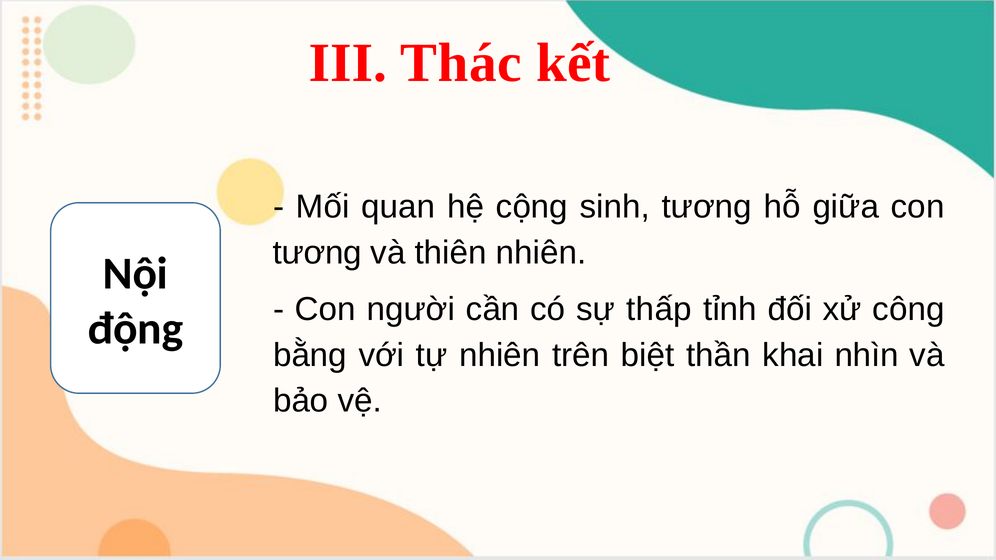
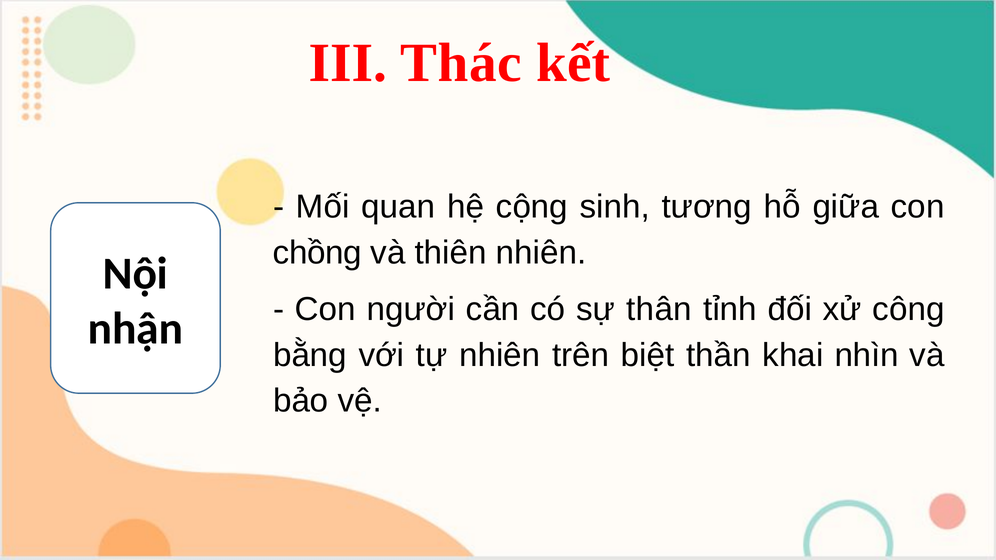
tương at (317, 253): tương -> chồng
thấp: thấp -> thân
động: động -> nhận
